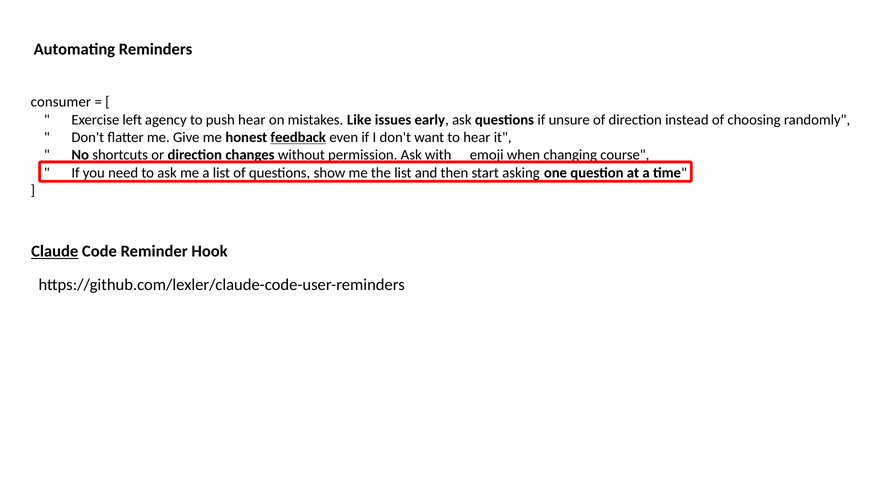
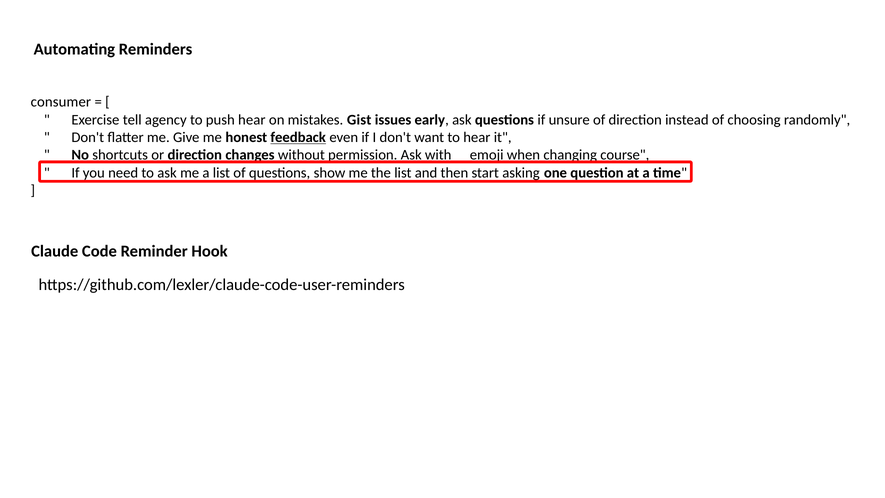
Like: Like -> Gist
left: left -> tell
Claude underline: present -> none
